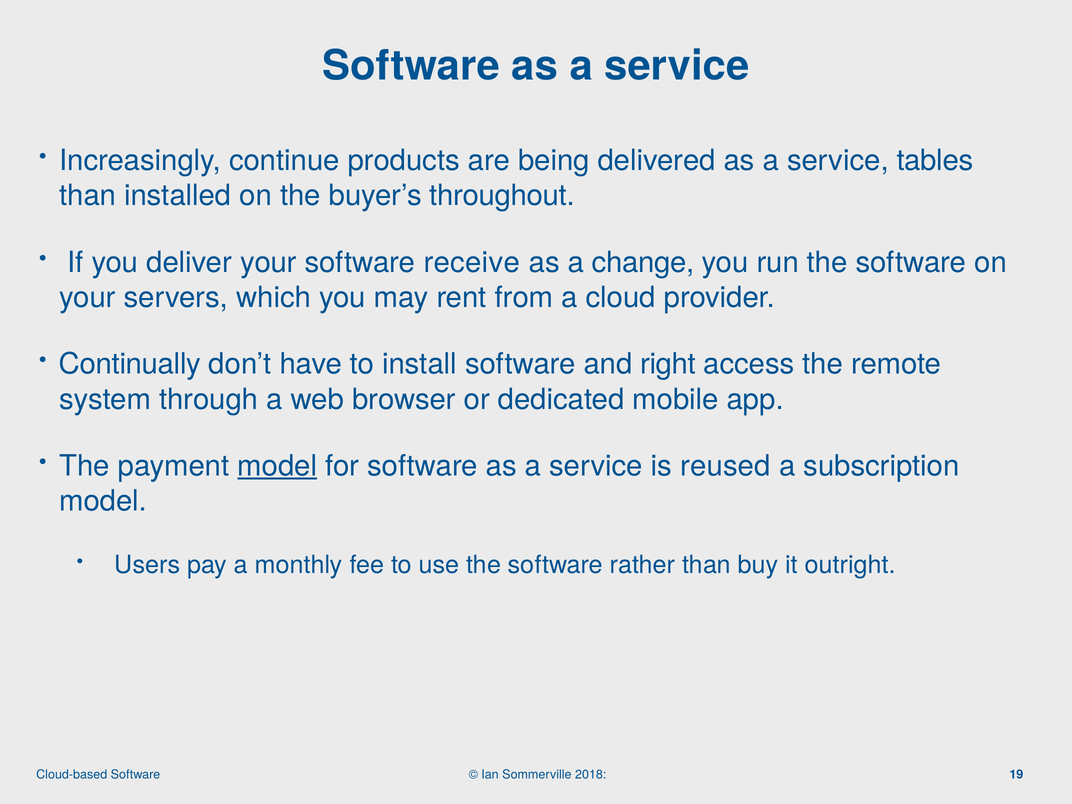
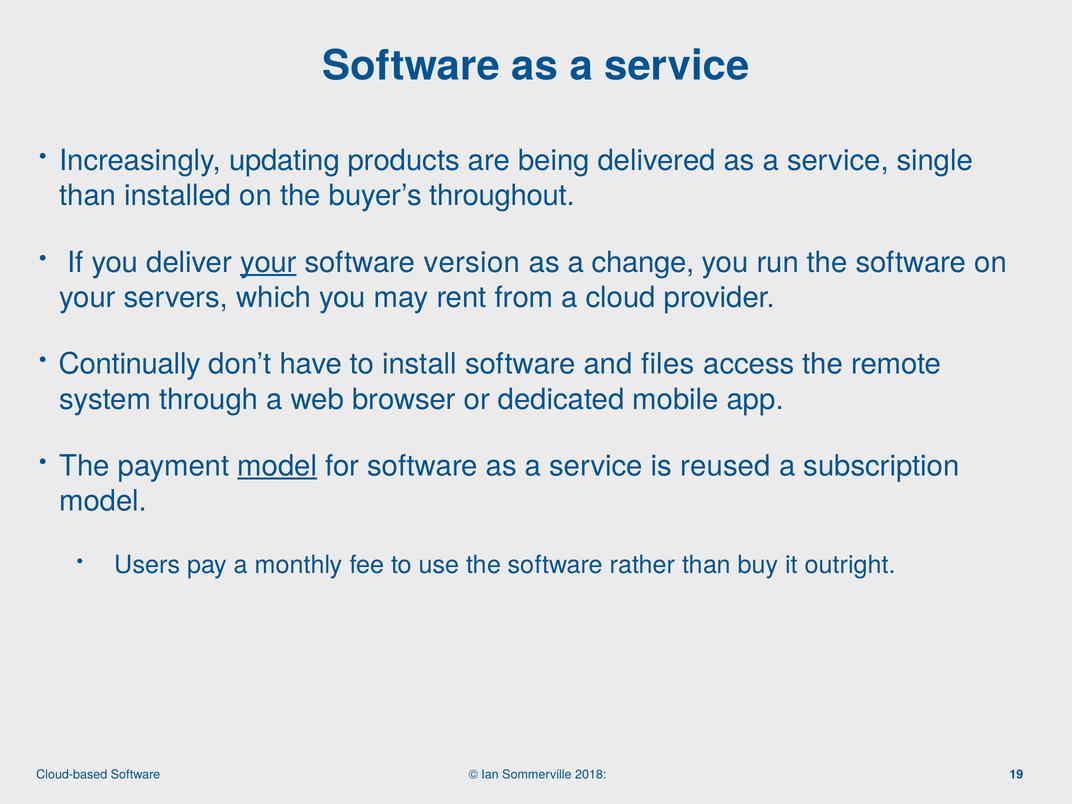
continue: continue -> updating
tables: tables -> single
your at (268, 262) underline: none -> present
receive: receive -> version
right: right -> files
